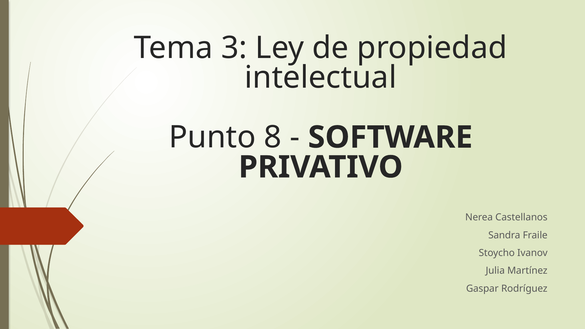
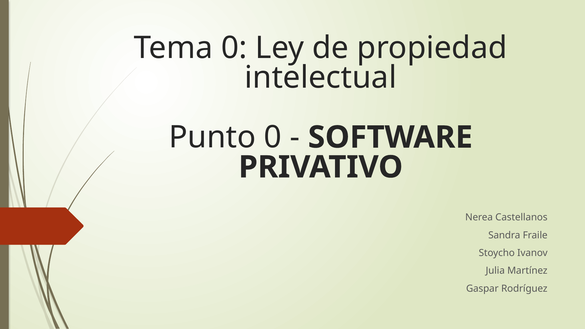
Tema 3: 3 -> 0
Punto 8: 8 -> 0
